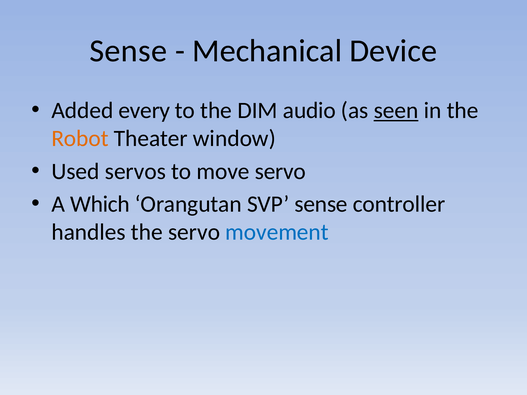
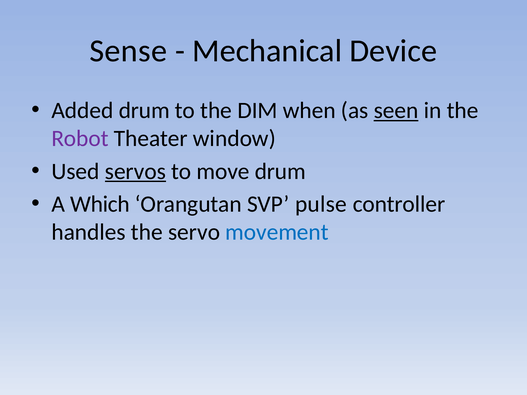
Added every: every -> drum
audio: audio -> when
Robot colour: orange -> purple
servos underline: none -> present
move servo: servo -> drum
SVP sense: sense -> pulse
